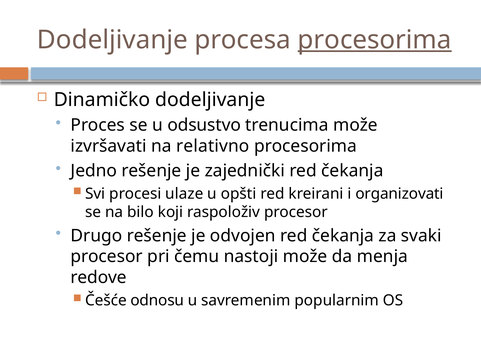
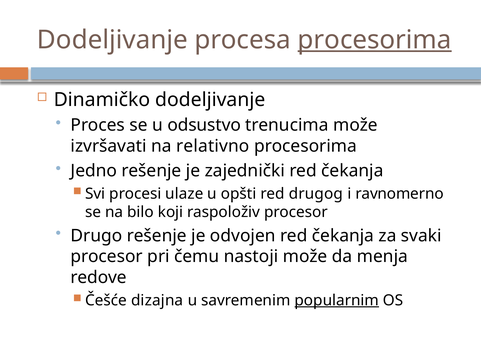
kreirani: kreirani -> drugog
organizovati: organizovati -> ravnomerno
odnosu: odnosu -> dizajna
popularnim underline: none -> present
